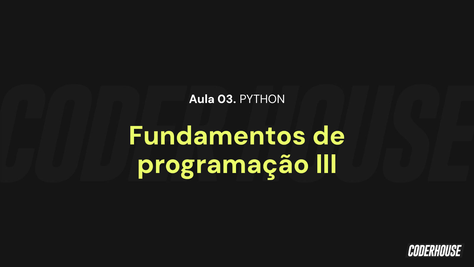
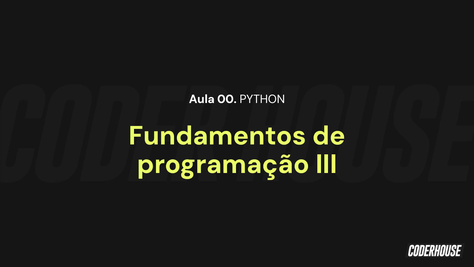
03: 03 -> 00
